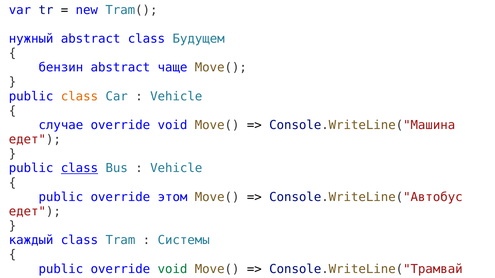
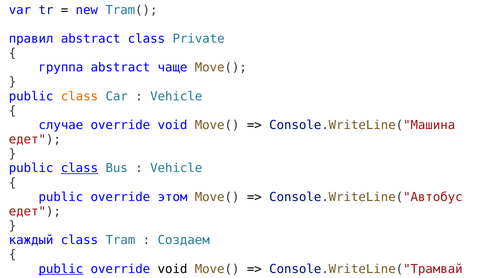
нужный: нужный -> правил
Будущем: Будущем -> Private
бензин: бензин -> группа
Системы: Системы -> Создаем
public at (61, 269) underline: none -> present
void at (173, 269) colour: green -> black
